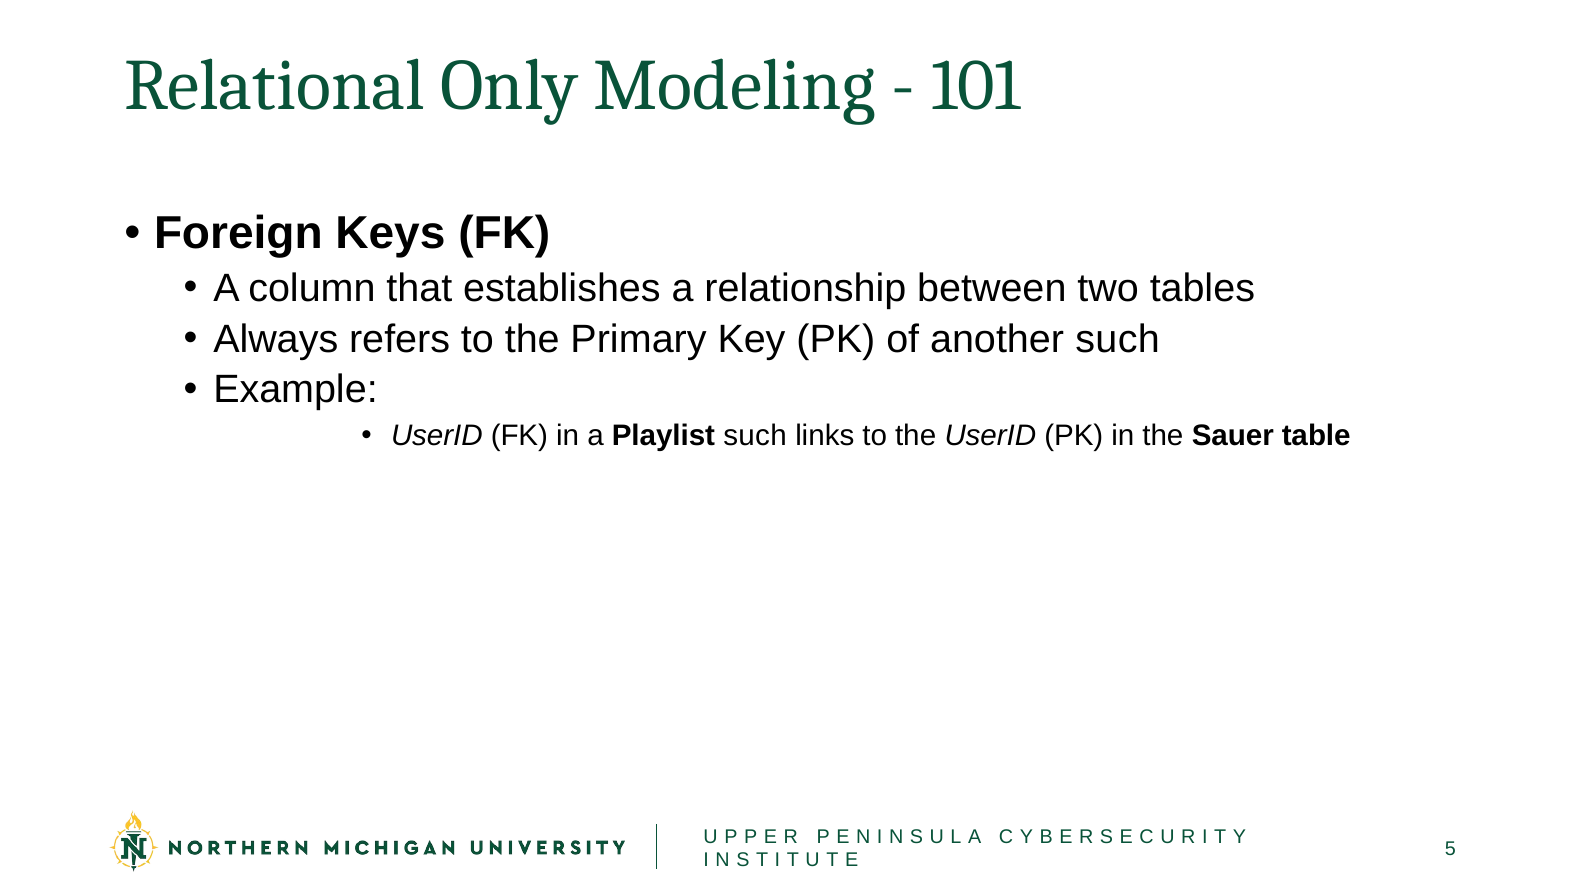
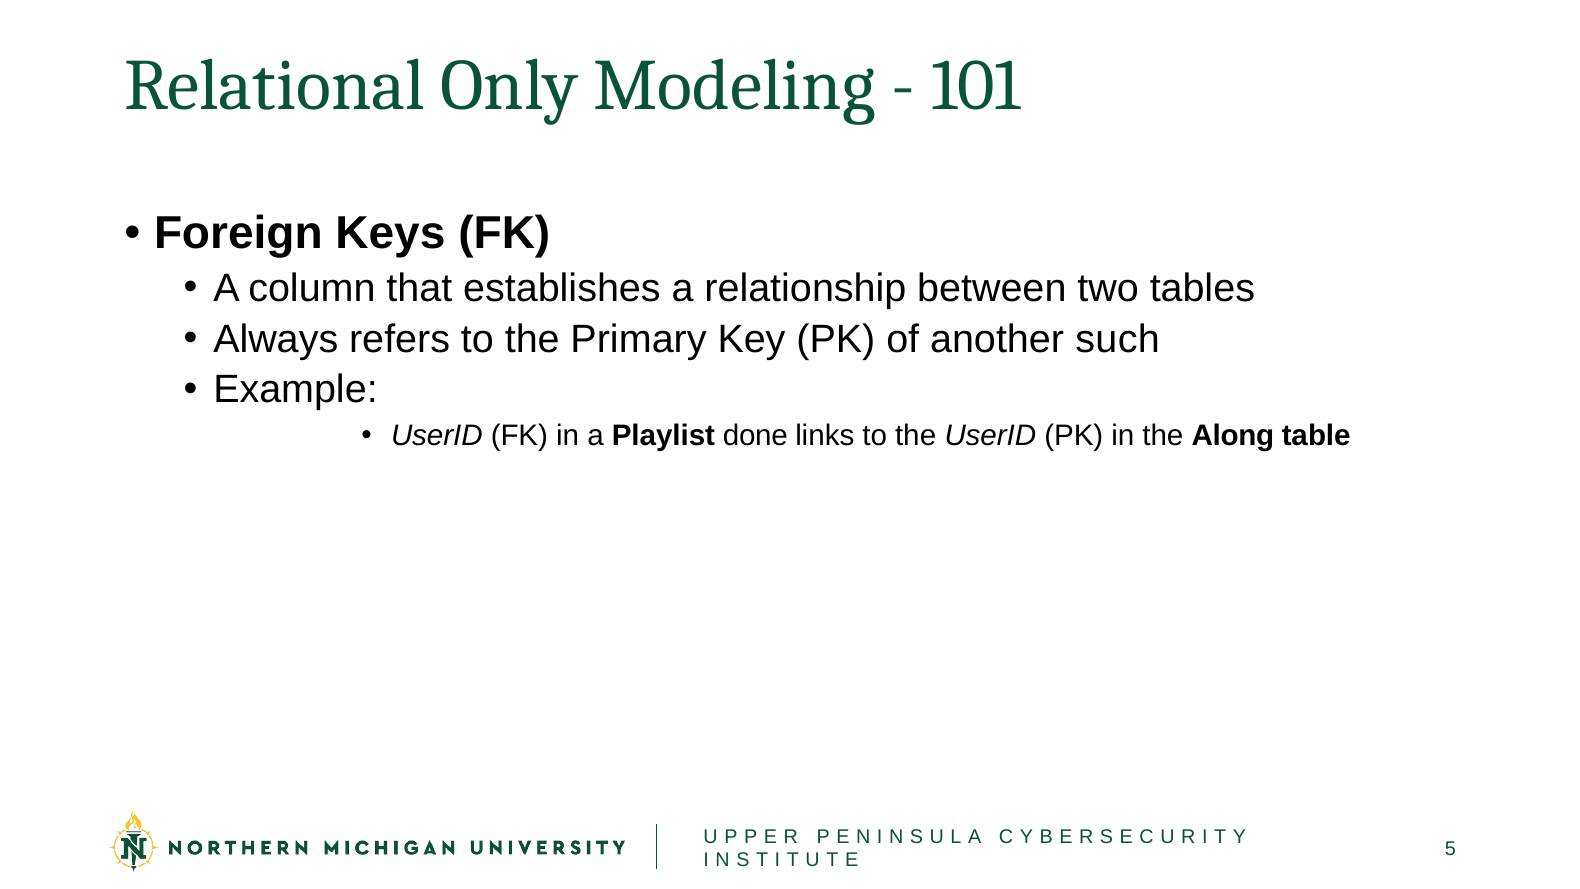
Playlist such: such -> done
Sauer: Sauer -> Along
